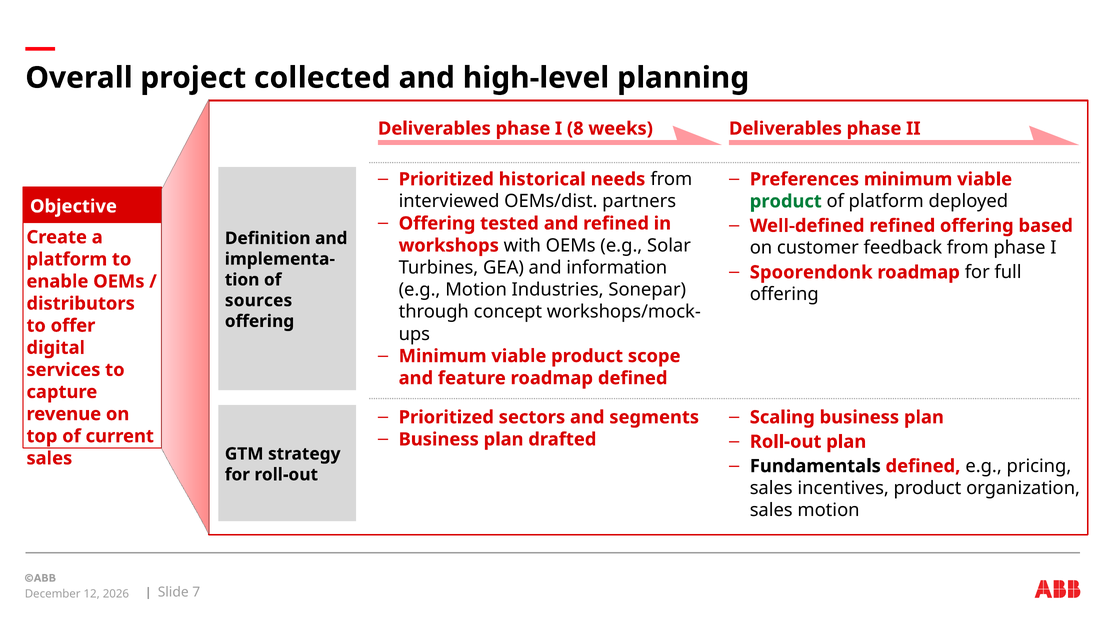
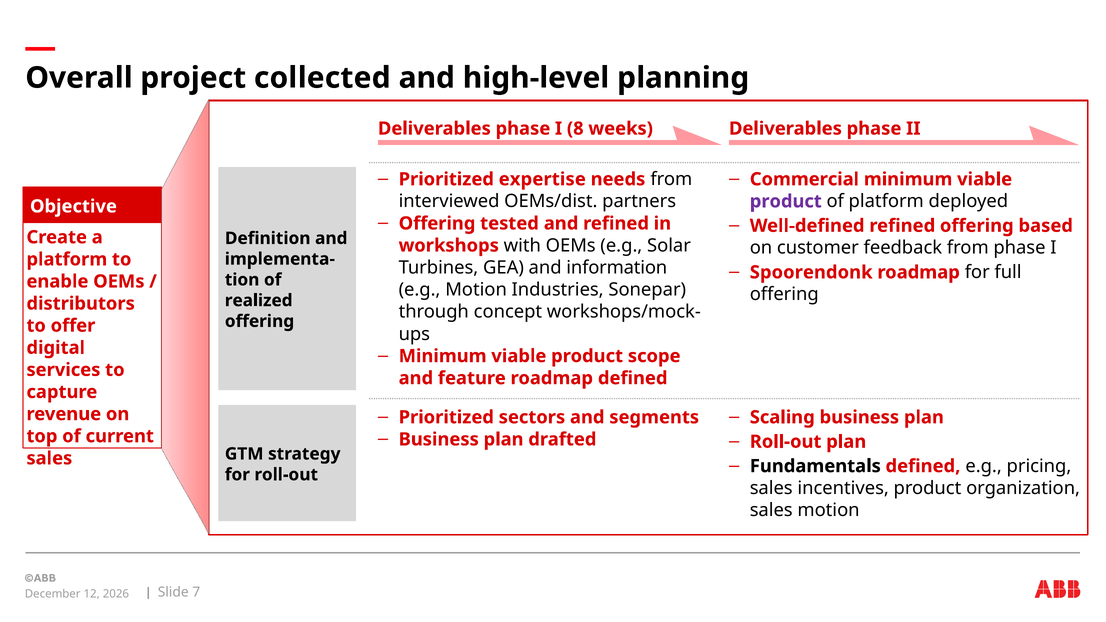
historical: historical -> expertise
Preferences: Preferences -> Commercial
product at (786, 201) colour: green -> purple
sources: sources -> realized
